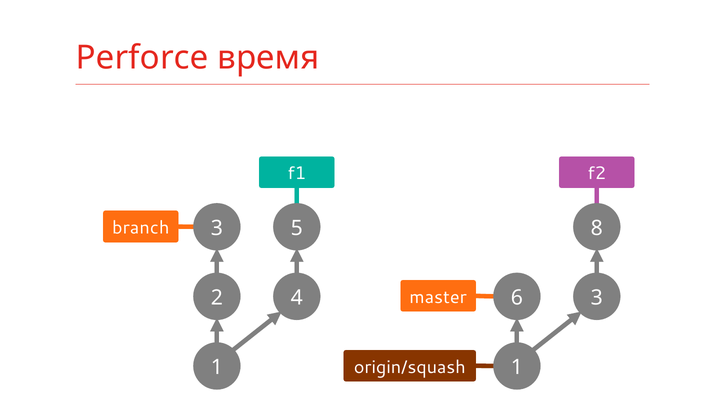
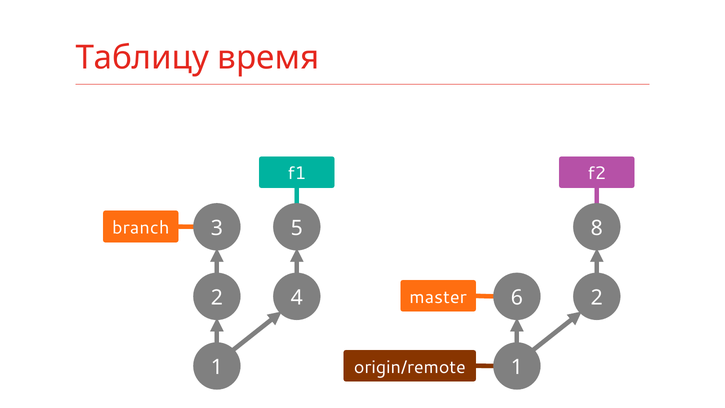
Perforce: Perforce -> Таблицу
master 3: 3 -> 2
origin/squash: origin/squash -> origin/remote
